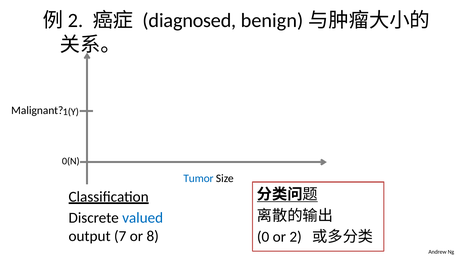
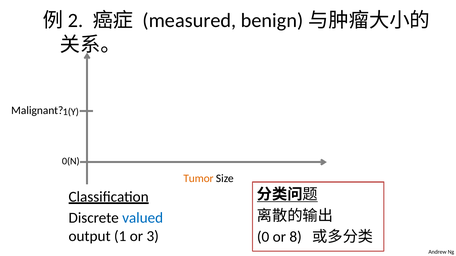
diagnosed: diagnosed -> measured
Tumor colour: blue -> orange
7: 7 -> 1
8: 8 -> 3
2: 2 -> 8
